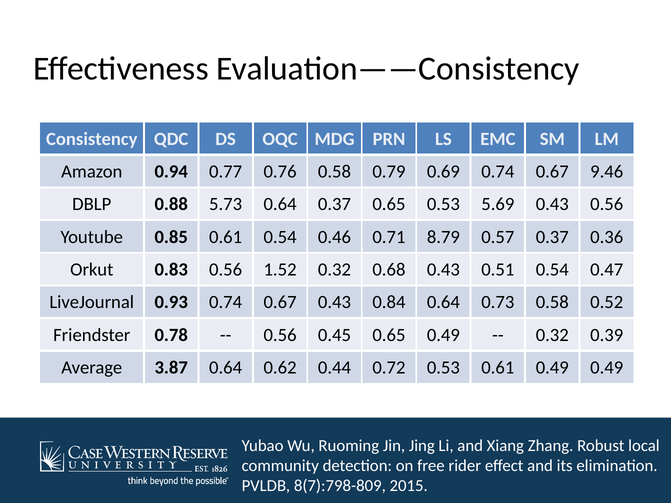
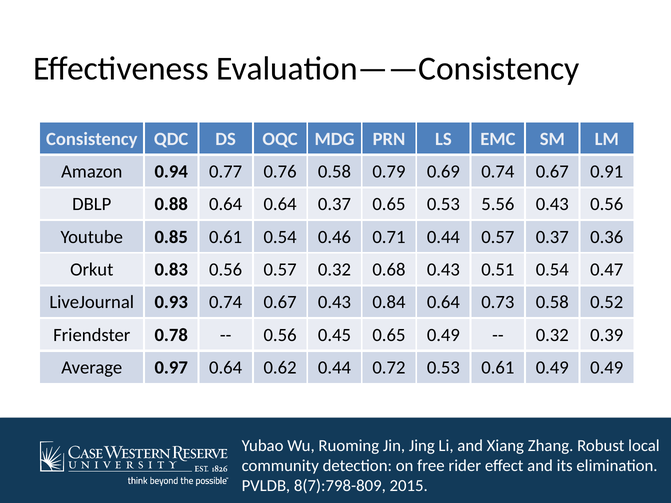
9.46: 9.46 -> 0.91
0.88 5.73: 5.73 -> 0.64
5.69: 5.69 -> 5.56
0.71 8.79: 8.79 -> 0.44
0.56 1.52: 1.52 -> 0.57
3.87: 3.87 -> 0.97
